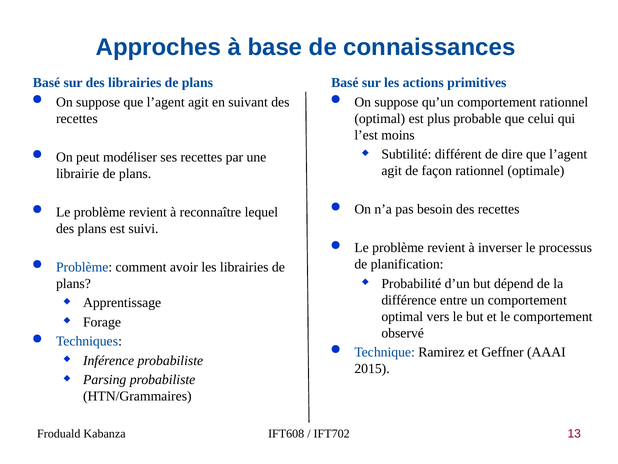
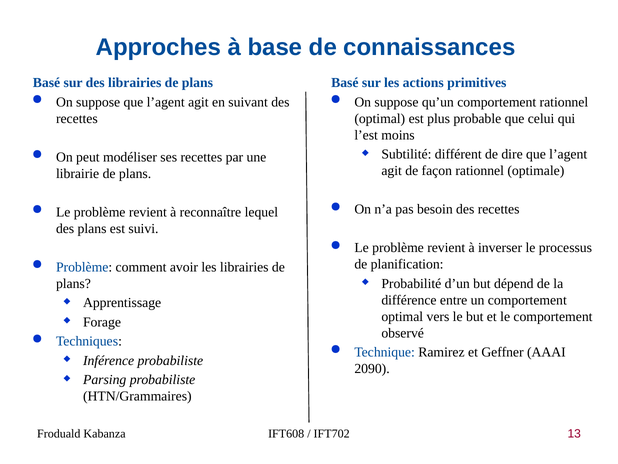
2015: 2015 -> 2090
